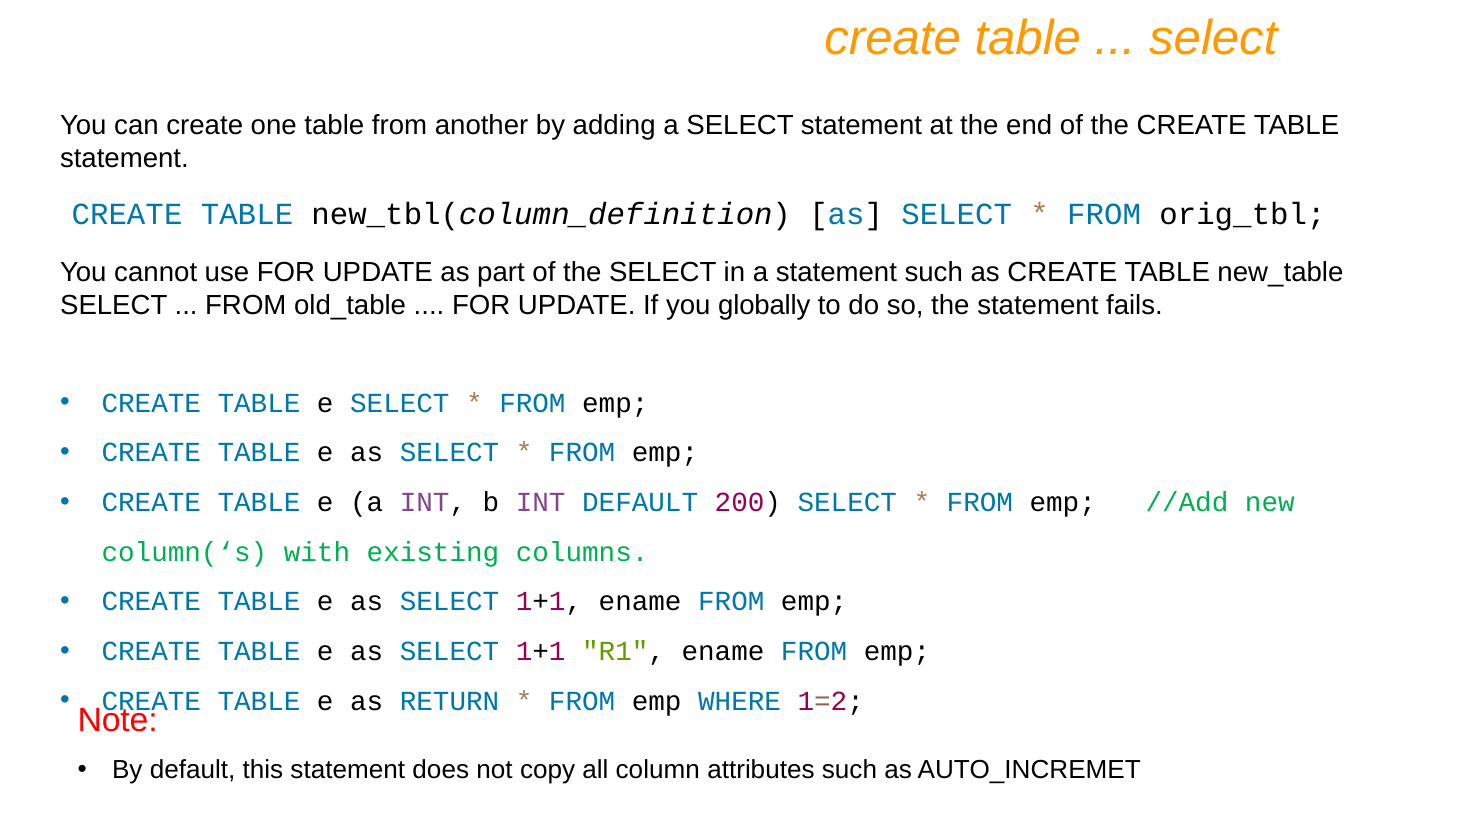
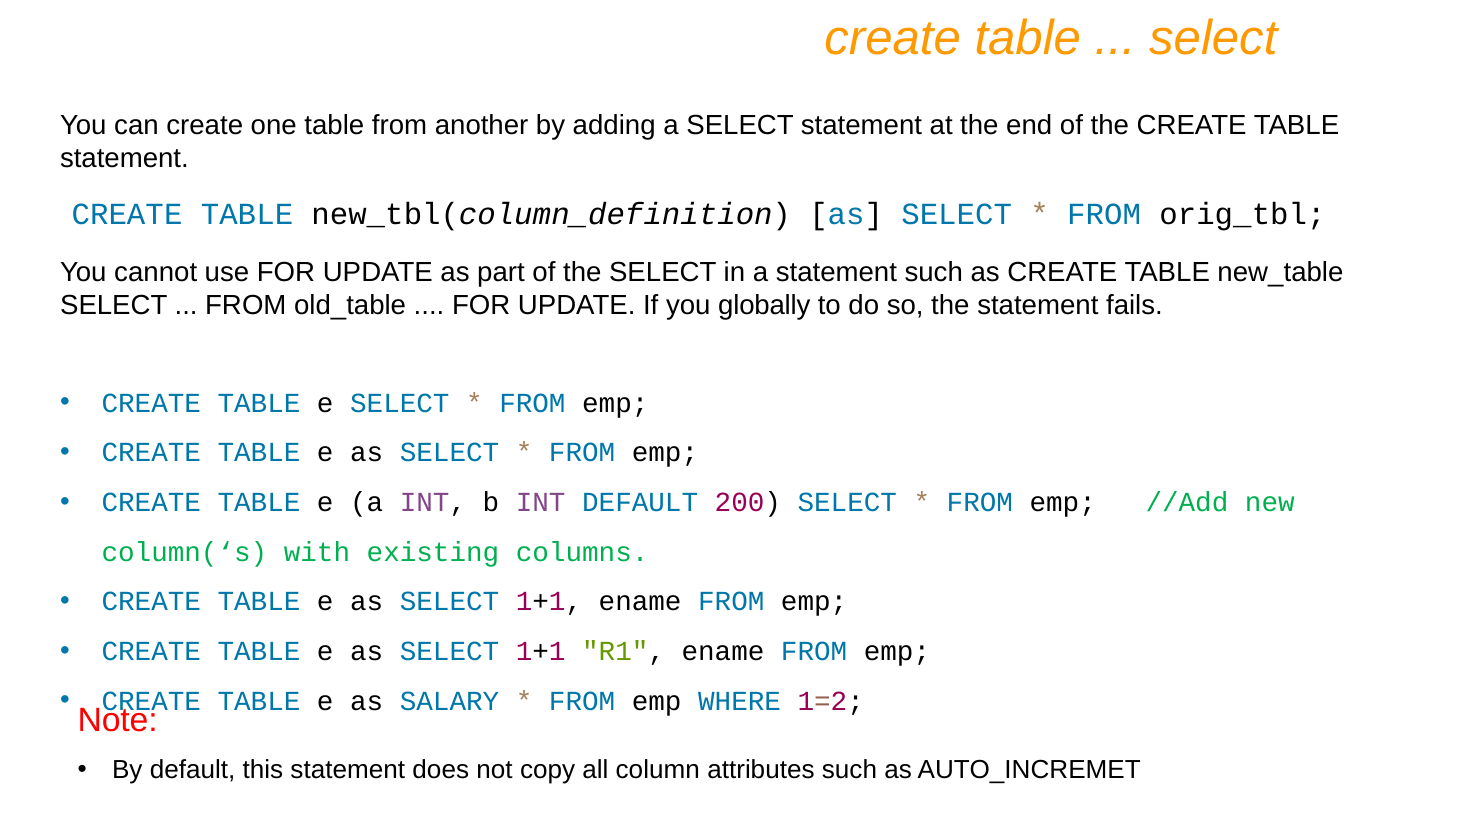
RETURN: RETURN -> SALARY
